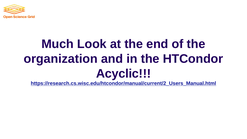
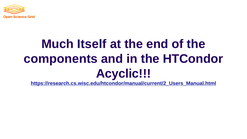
Look: Look -> Itself
organization: organization -> components
